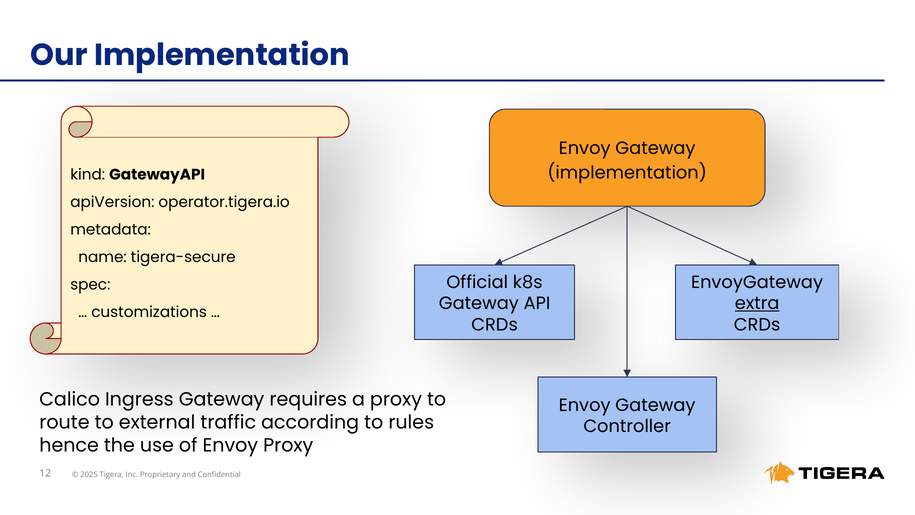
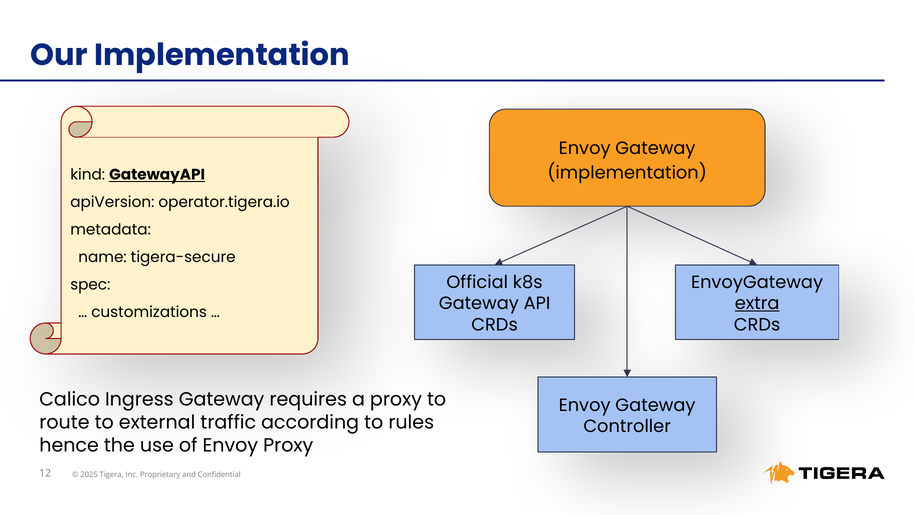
GatewayAPI underline: none -> present
